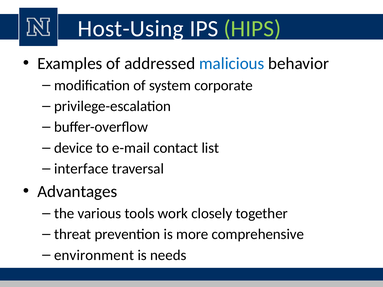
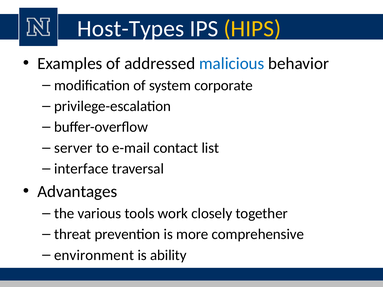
Host-Using: Host-Using -> Host-Types
HIPS colour: light green -> yellow
device: device -> server
needs: needs -> ability
